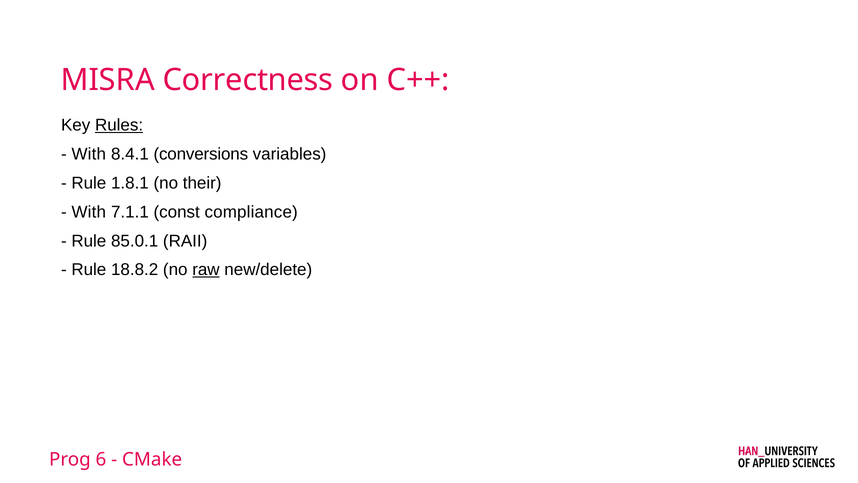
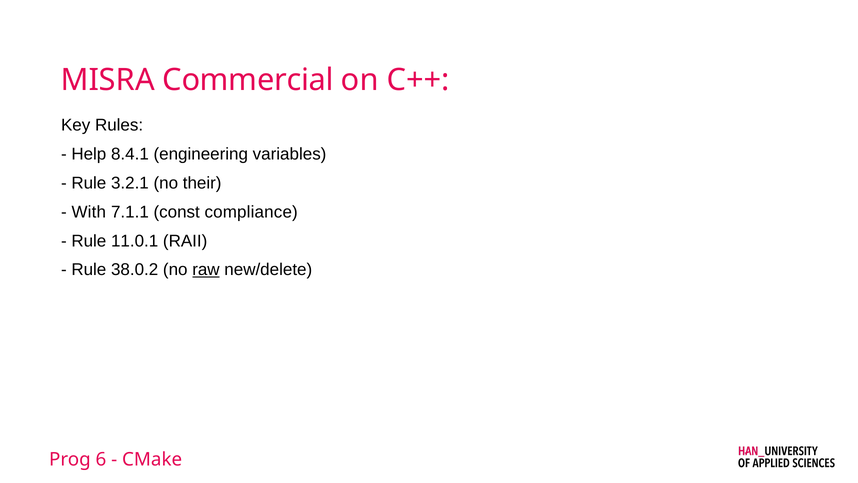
Correctness: Correctness -> Commercial
Rules underline: present -> none
With at (89, 154): With -> Help
conversions: conversions -> engineering
1.8.1: 1.8.1 -> 3.2.1
85.0.1: 85.0.1 -> 11.0.1
18.8.2: 18.8.2 -> 38.0.2
